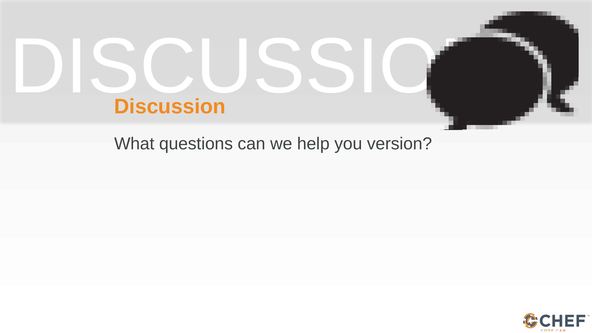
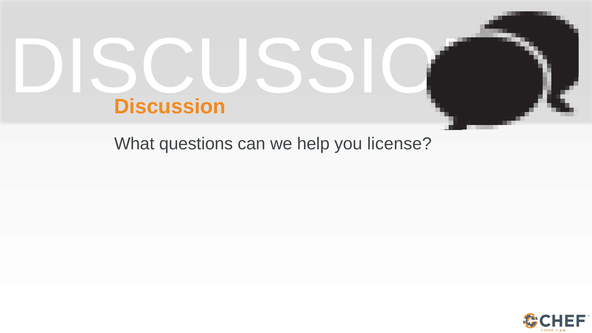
version: version -> license
